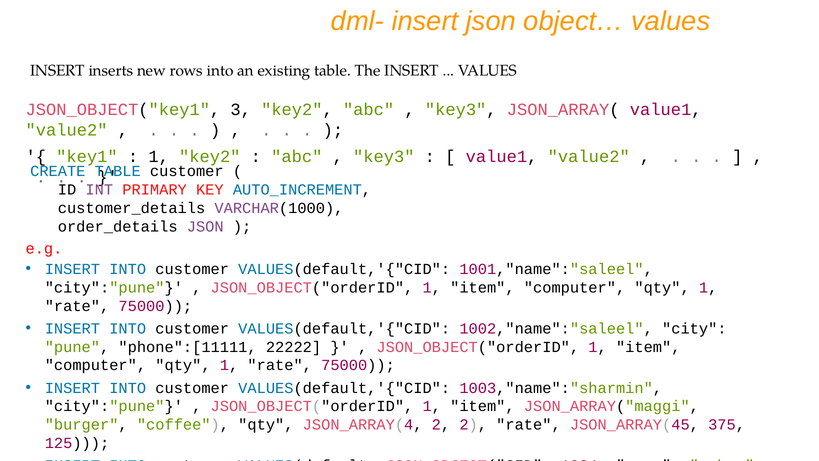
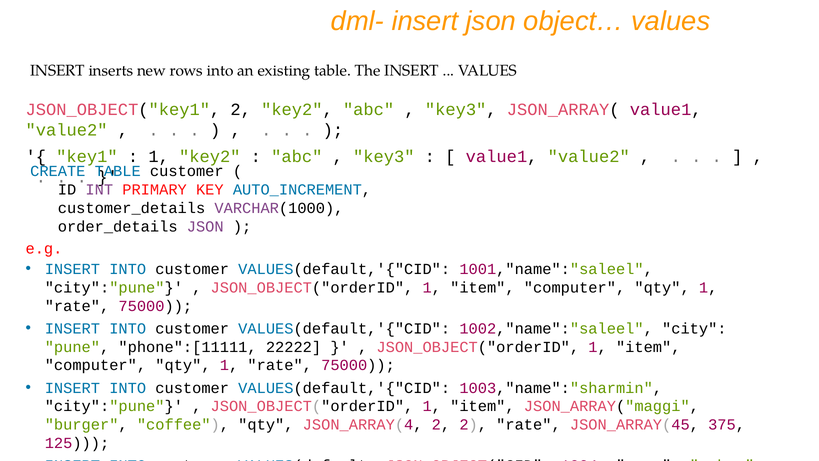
JSON_OBJECT("key1 3: 3 -> 2
